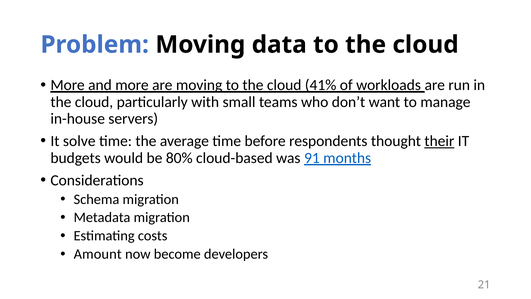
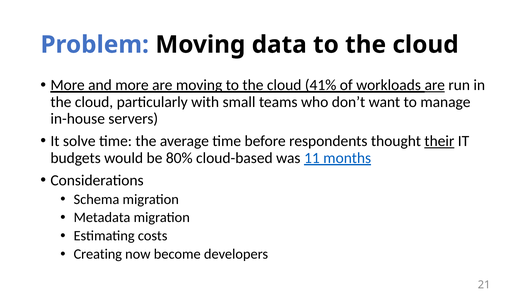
are at (435, 85) underline: none -> present
91: 91 -> 11
Amount: Amount -> Creating
